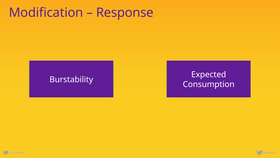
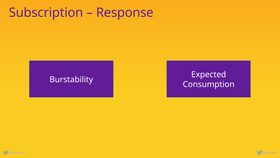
Modification: Modification -> Subscription
